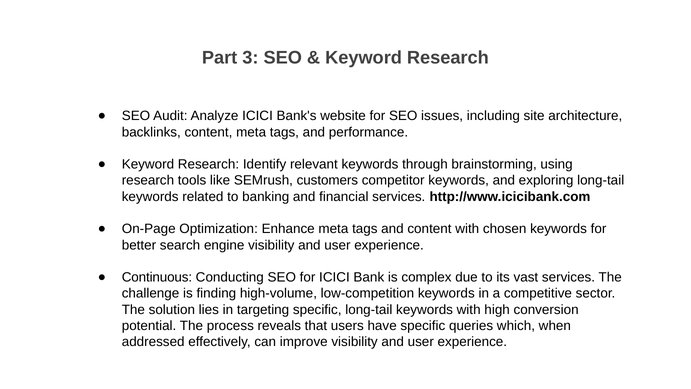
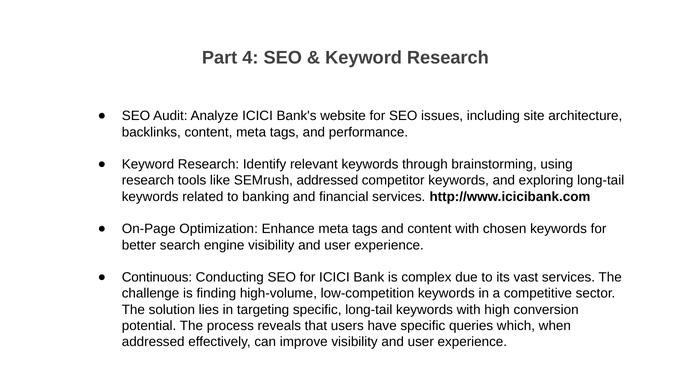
3: 3 -> 4
SEMrush customers: customers -> addressed
